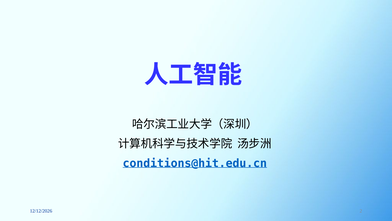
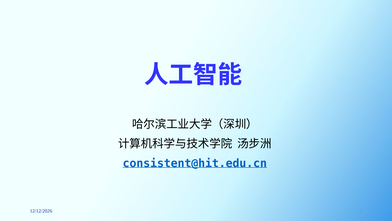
conditions@hit.edu.cn: conditions@hit.edu.cn -> consistent@hit.edu.cn
